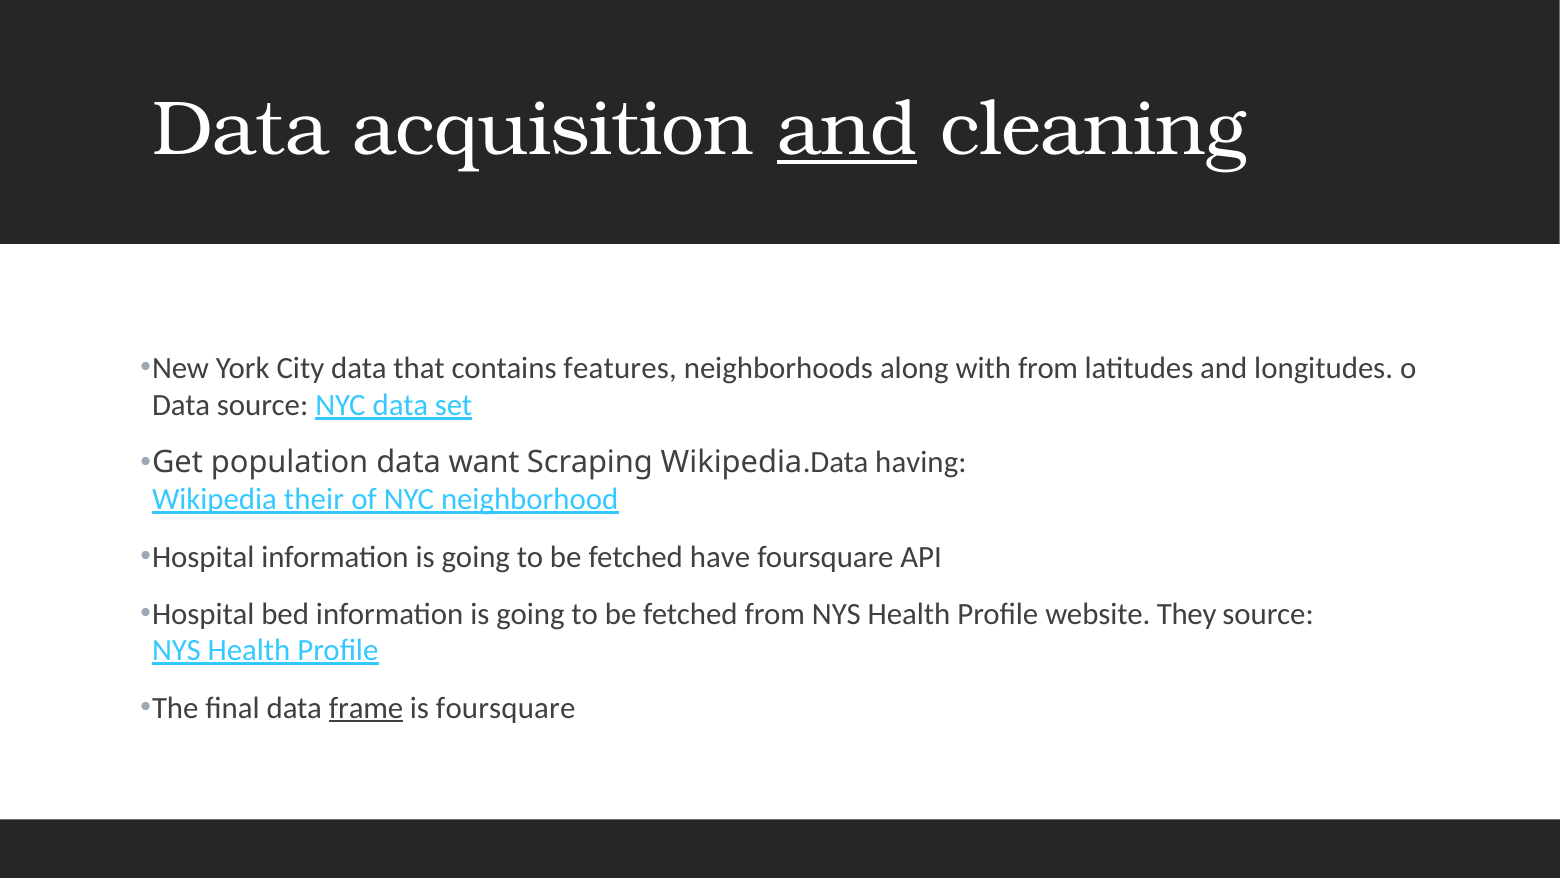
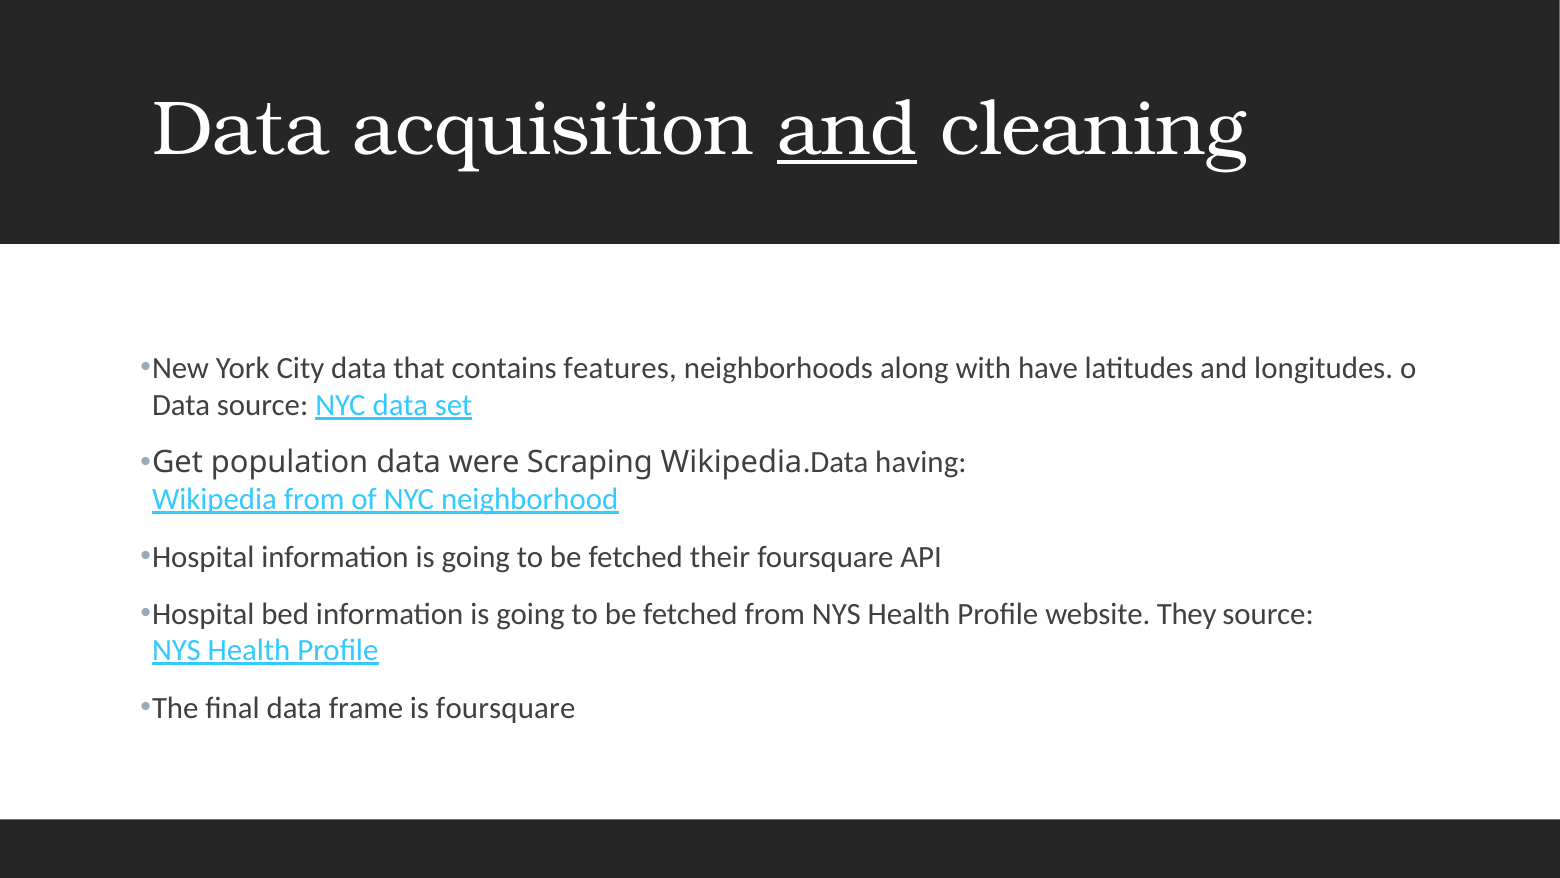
with from: from -> have
want: want -> were
their at (314, 499): their -> from
have: have -> their
frame underline: present -> none
